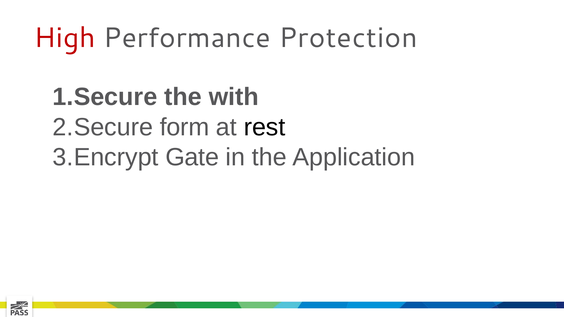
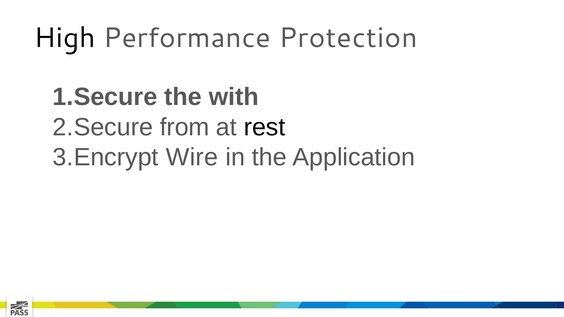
High colour: red -> black
form: form -> from
Gate: Gate -> Wire
